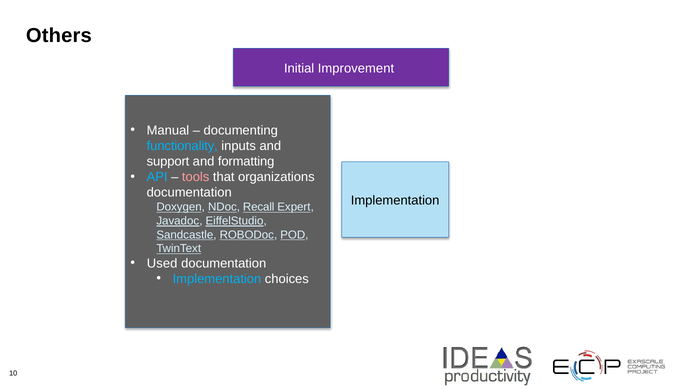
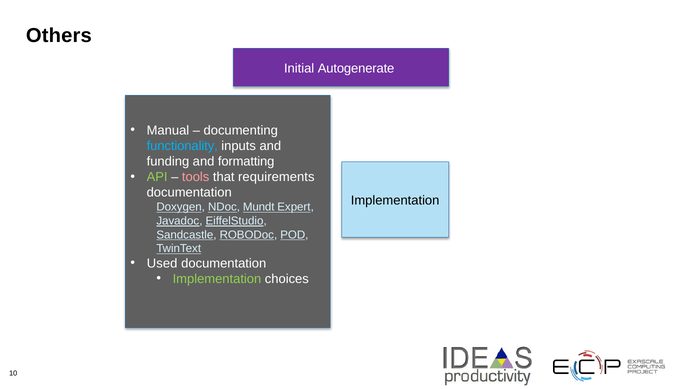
Improvement: Improvement -> Autogenerate
support: support -> funding
API colour: light blue -> light green
organizations: organizations -> requirements
Recall: Recall -> Mundt
Implementation at (217, 279) colour: light blue -> light green
